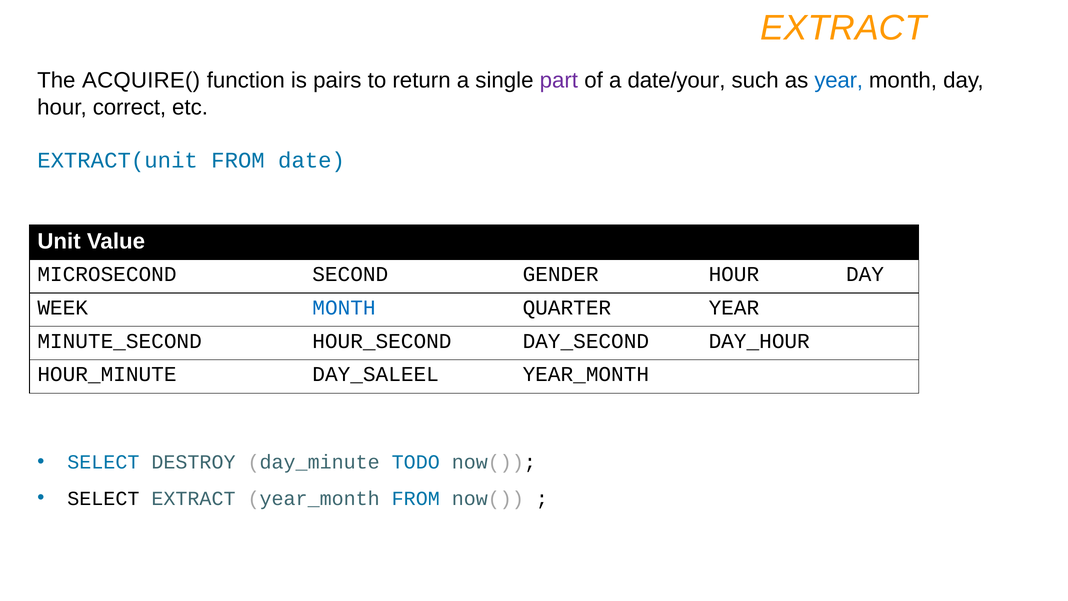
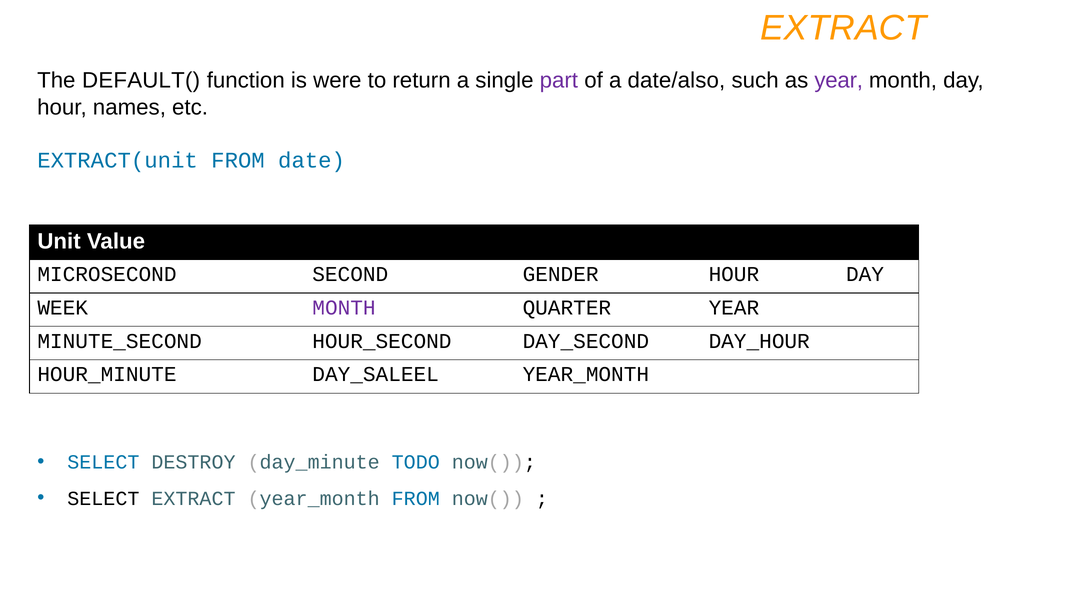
ACQUIRE(: ACQUIRE( -> DEFAULT(
pairs: pairs -> were
date/your: date/your -> date/also
year at (839, 80) colour: blue -> purple
correct: correct -> names
MONTH at (344, 307) colour: blue -> purple
